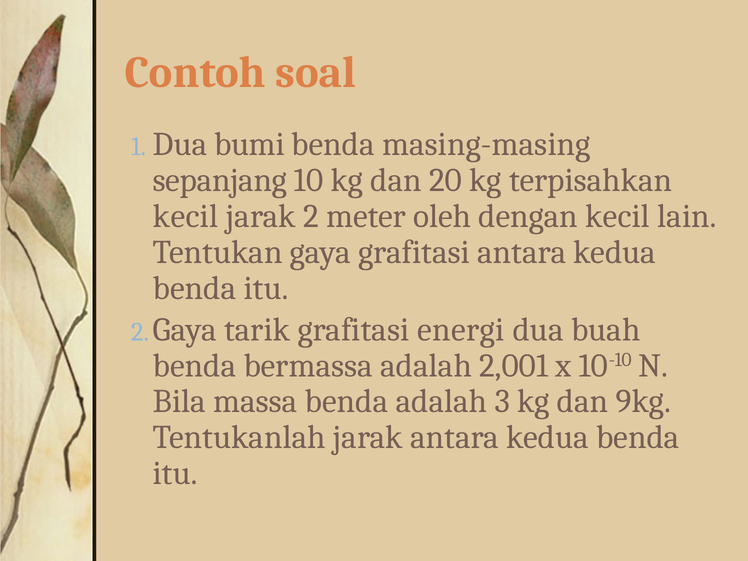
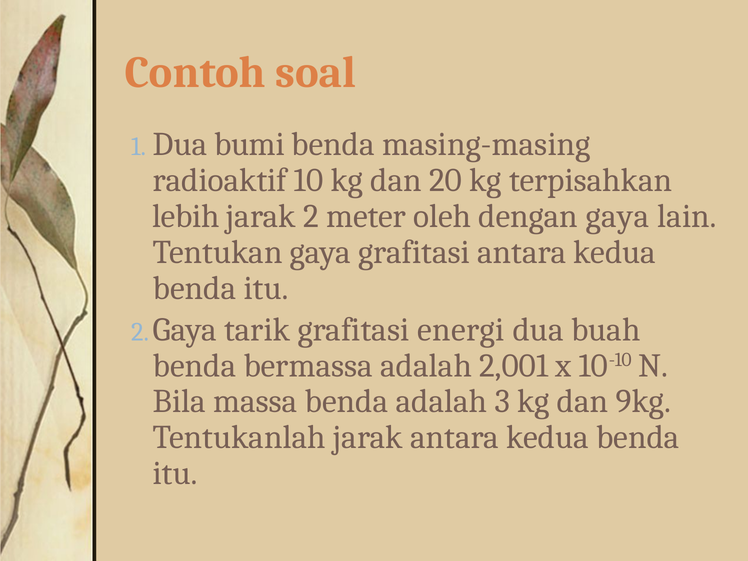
sepanjang: sepanjang -> radioaktif
kecil at (186, 216): kecil -> lebih
dengan kecil: kecil -> gaya
